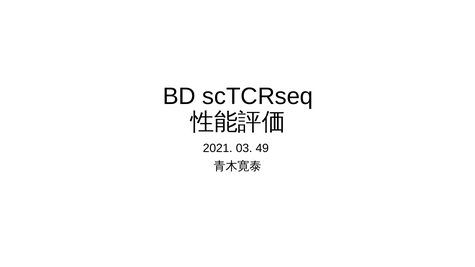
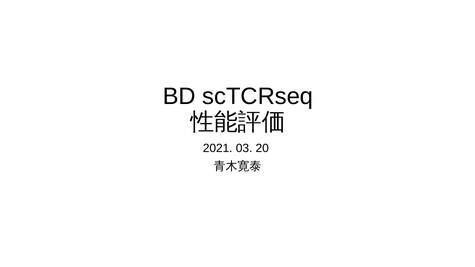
49: 49 -> 20
